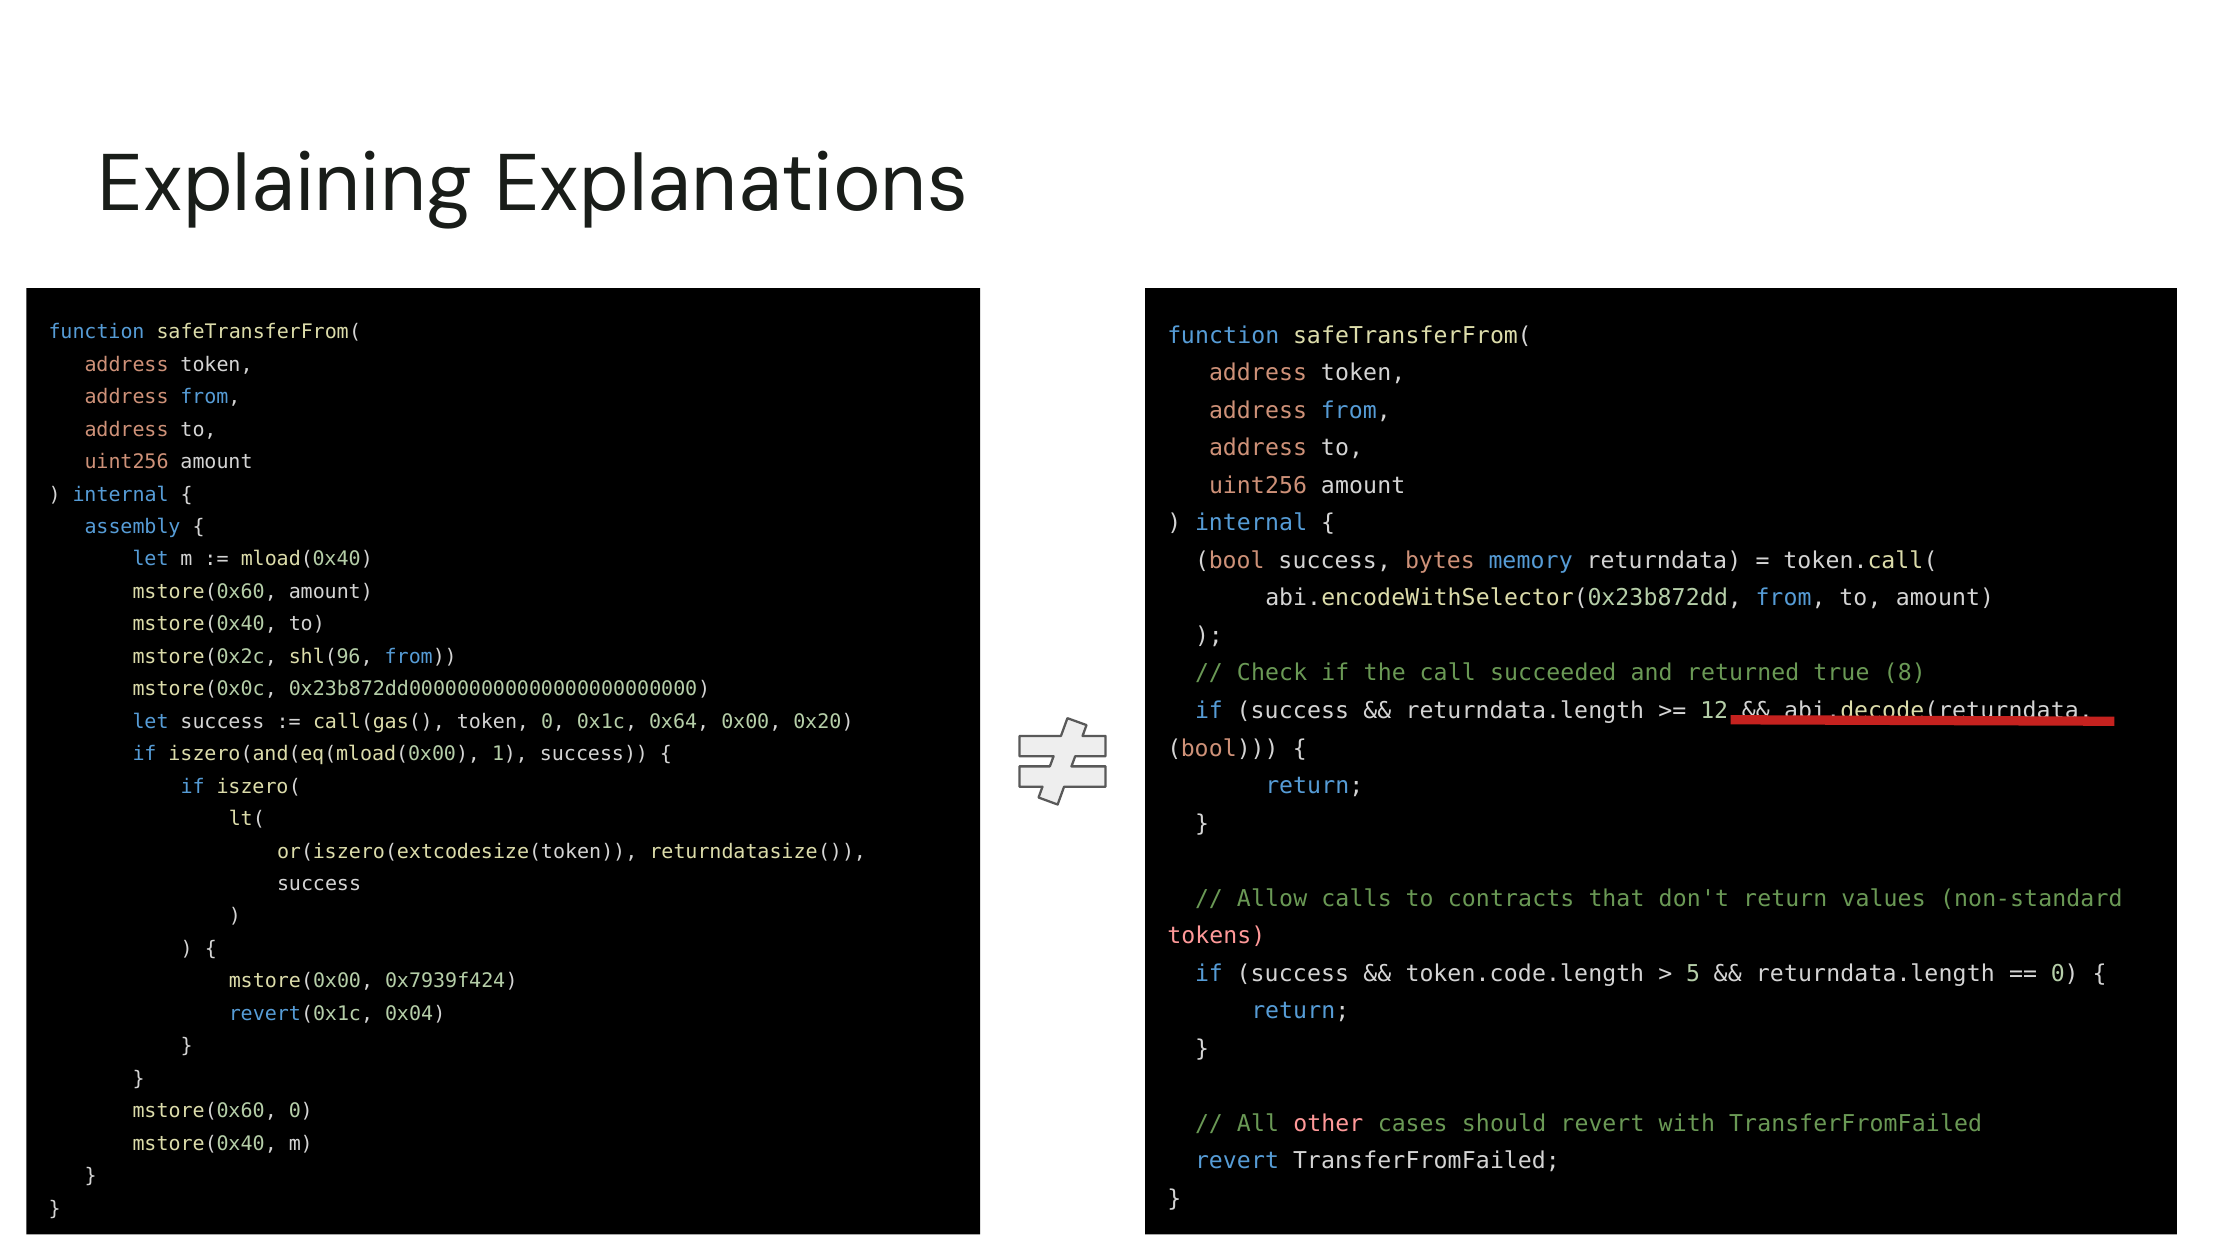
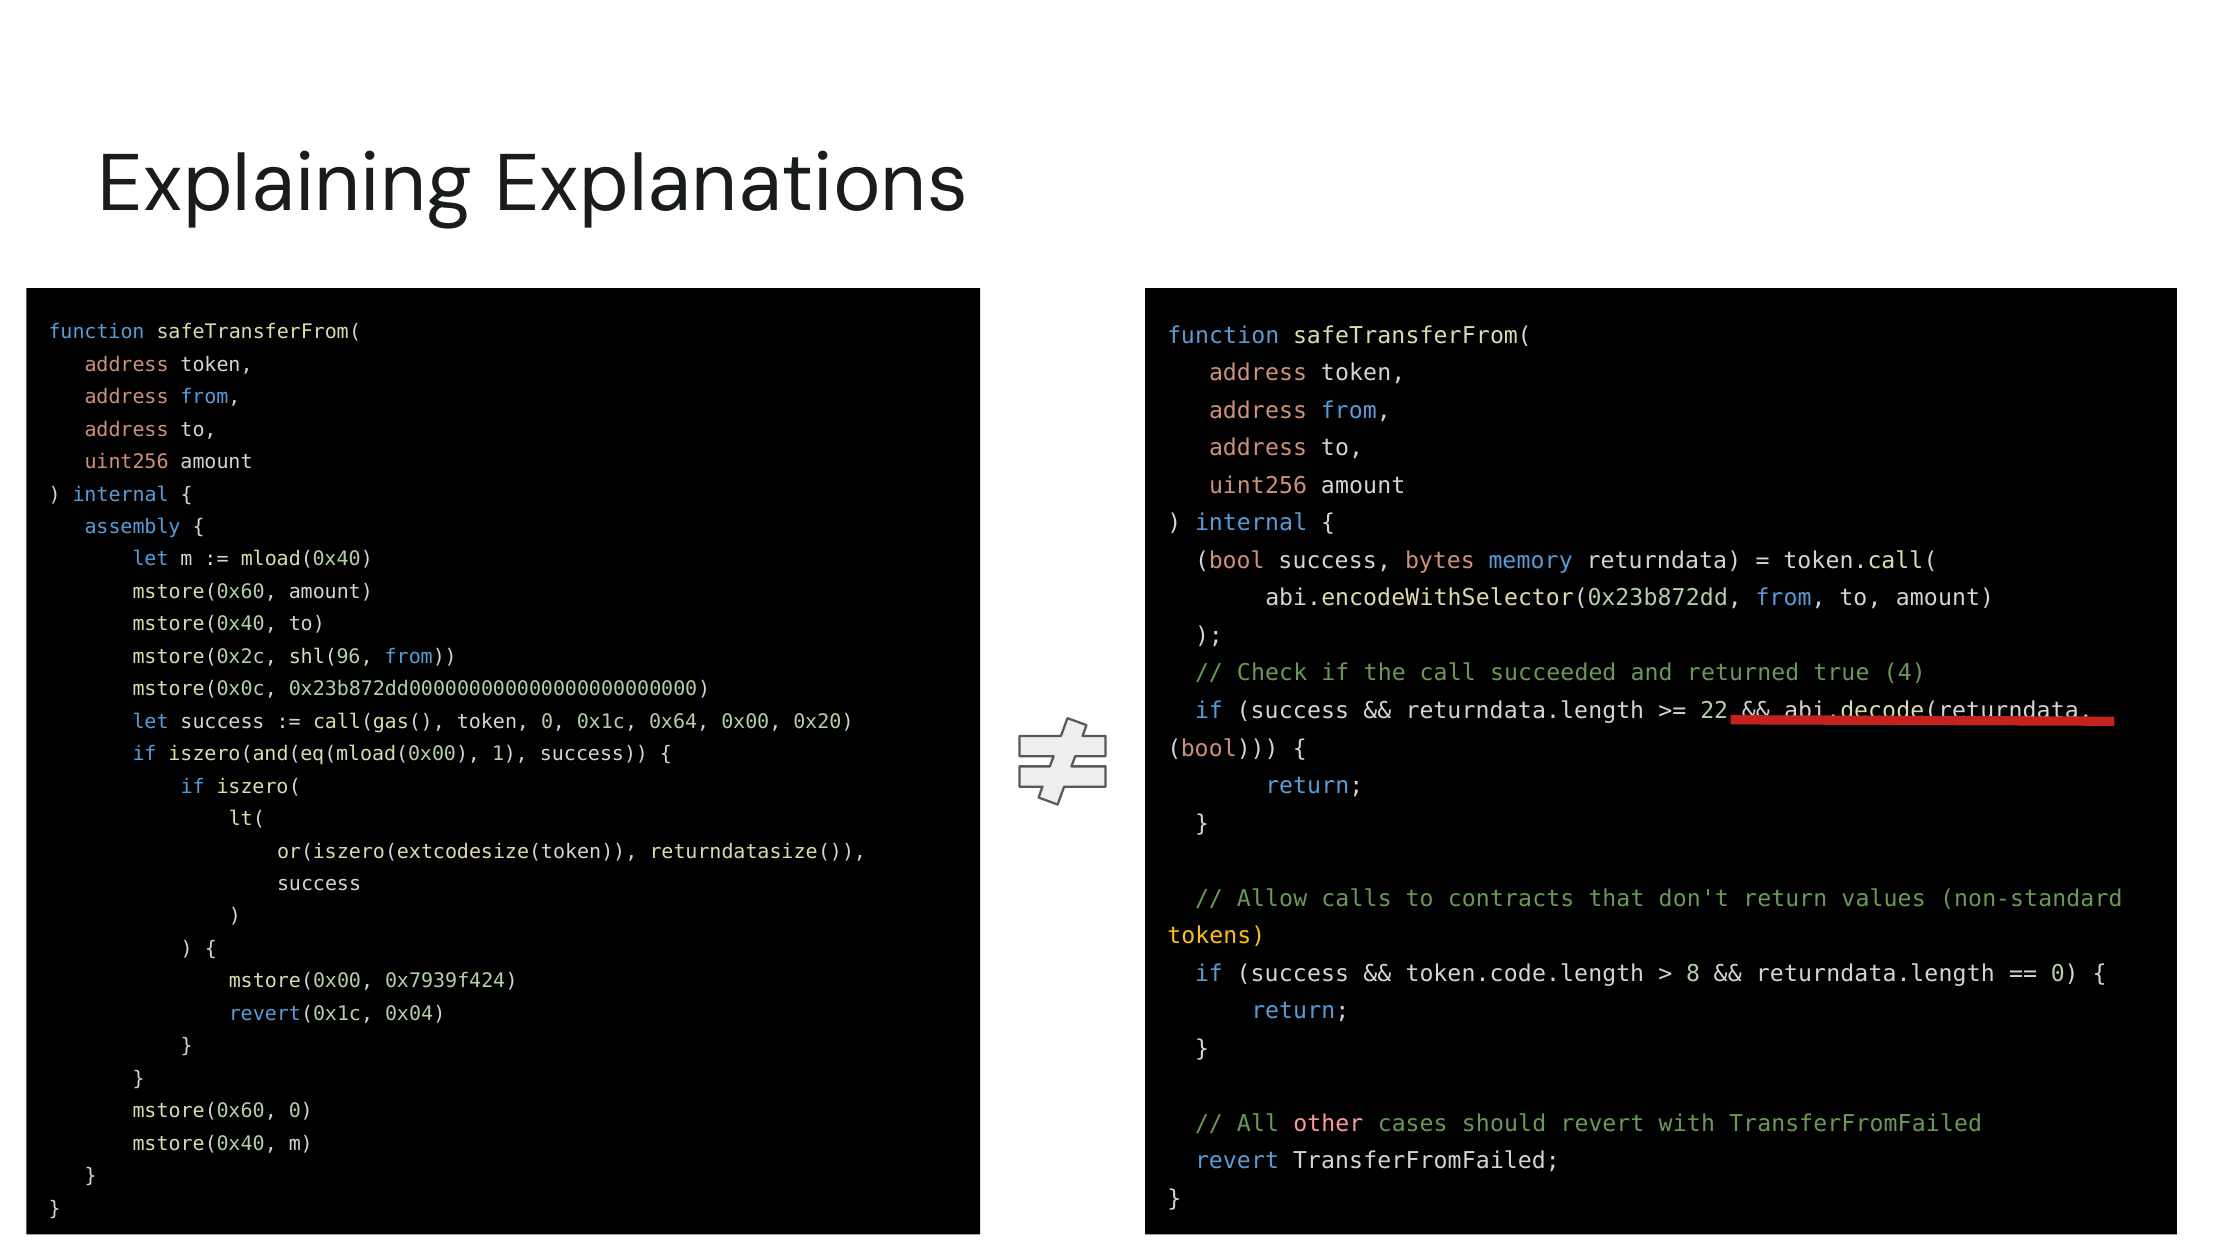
8: 8 -> 4
12: 12 -> 22
tokens colour: pink -> yellow
5: 5 -> 8
